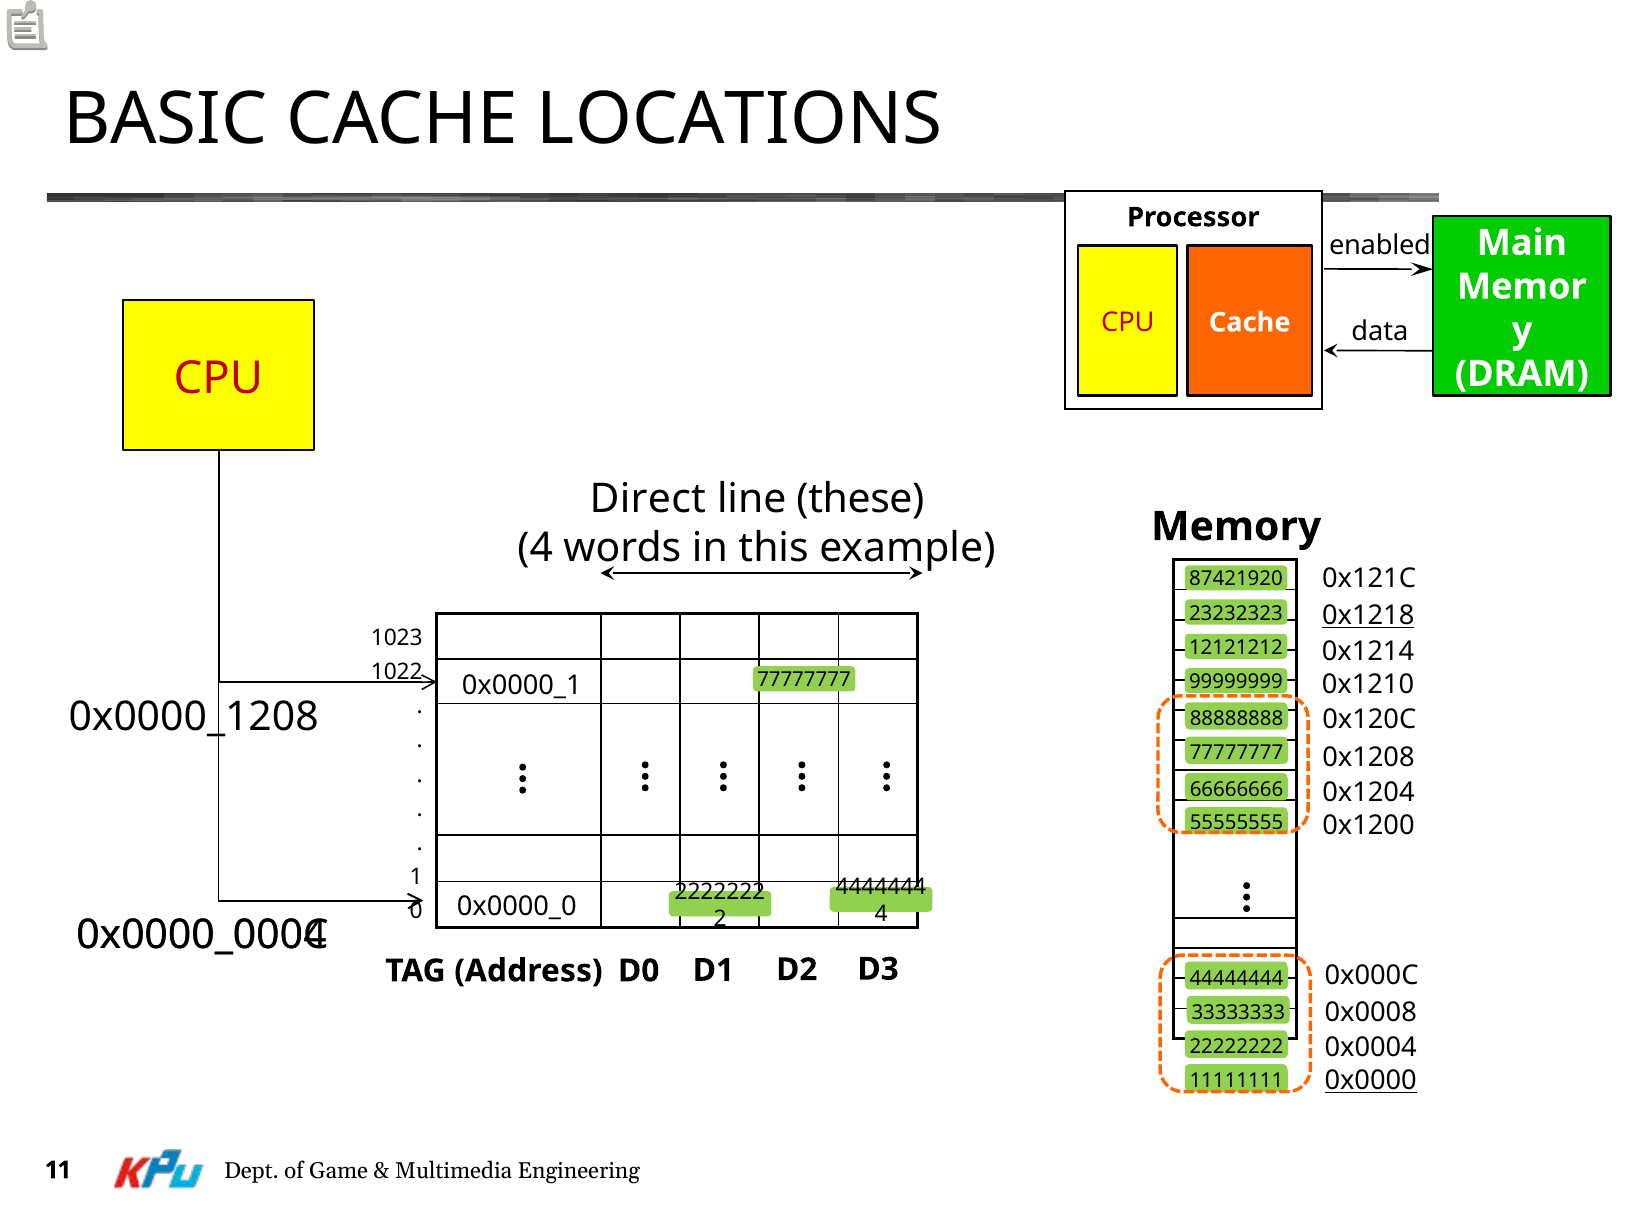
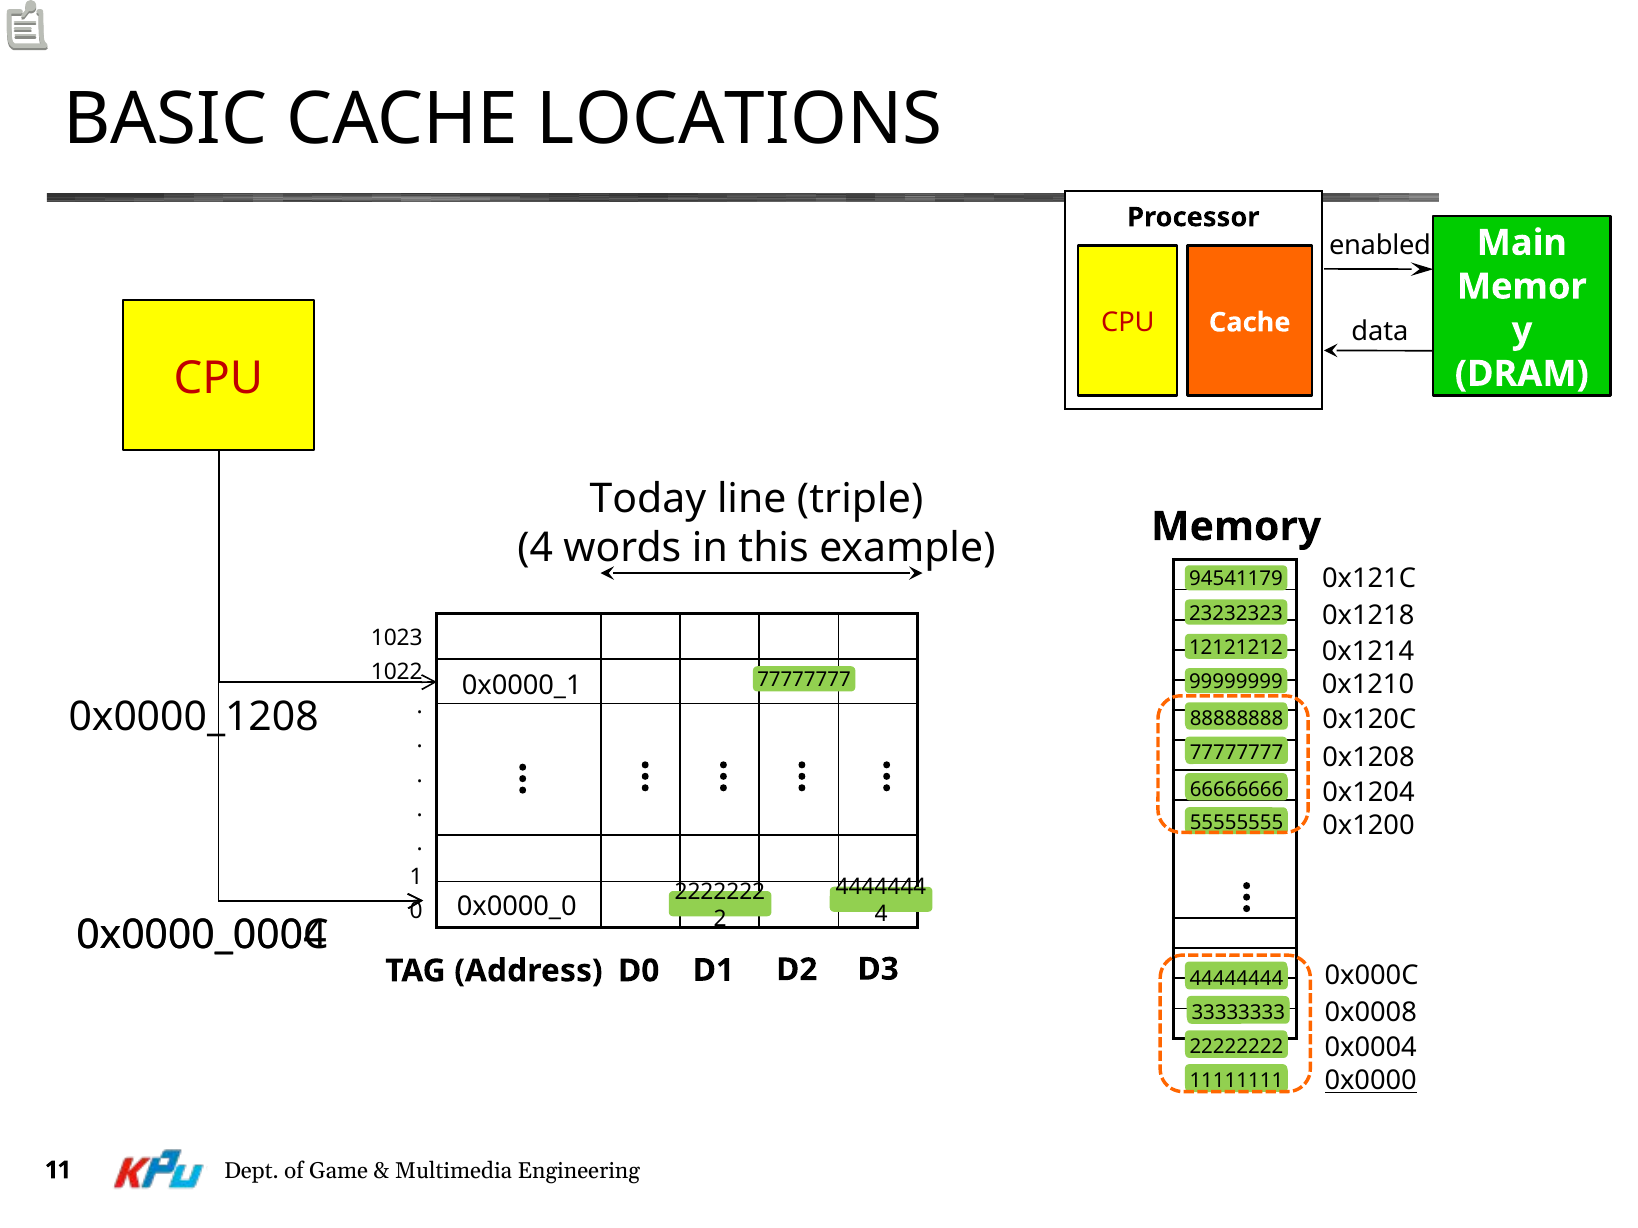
Direct: Direct -> Today
these: these -> triple
87421920: 87421920 -> 94541179
0x1218 underline: present -> none
